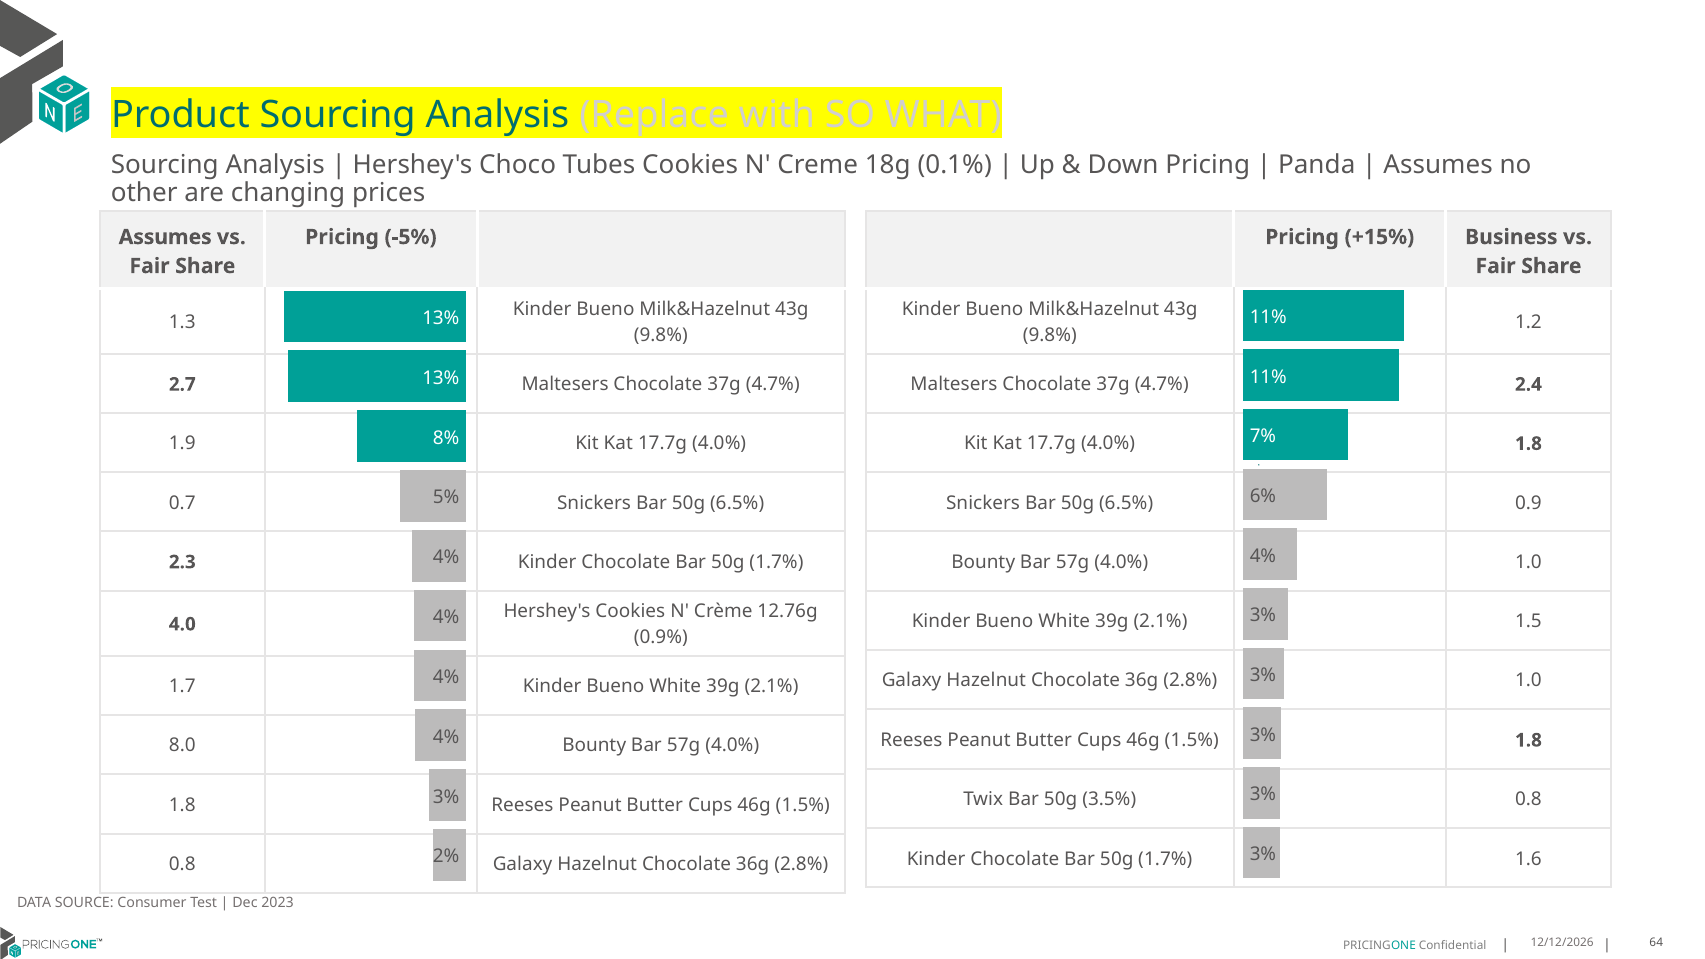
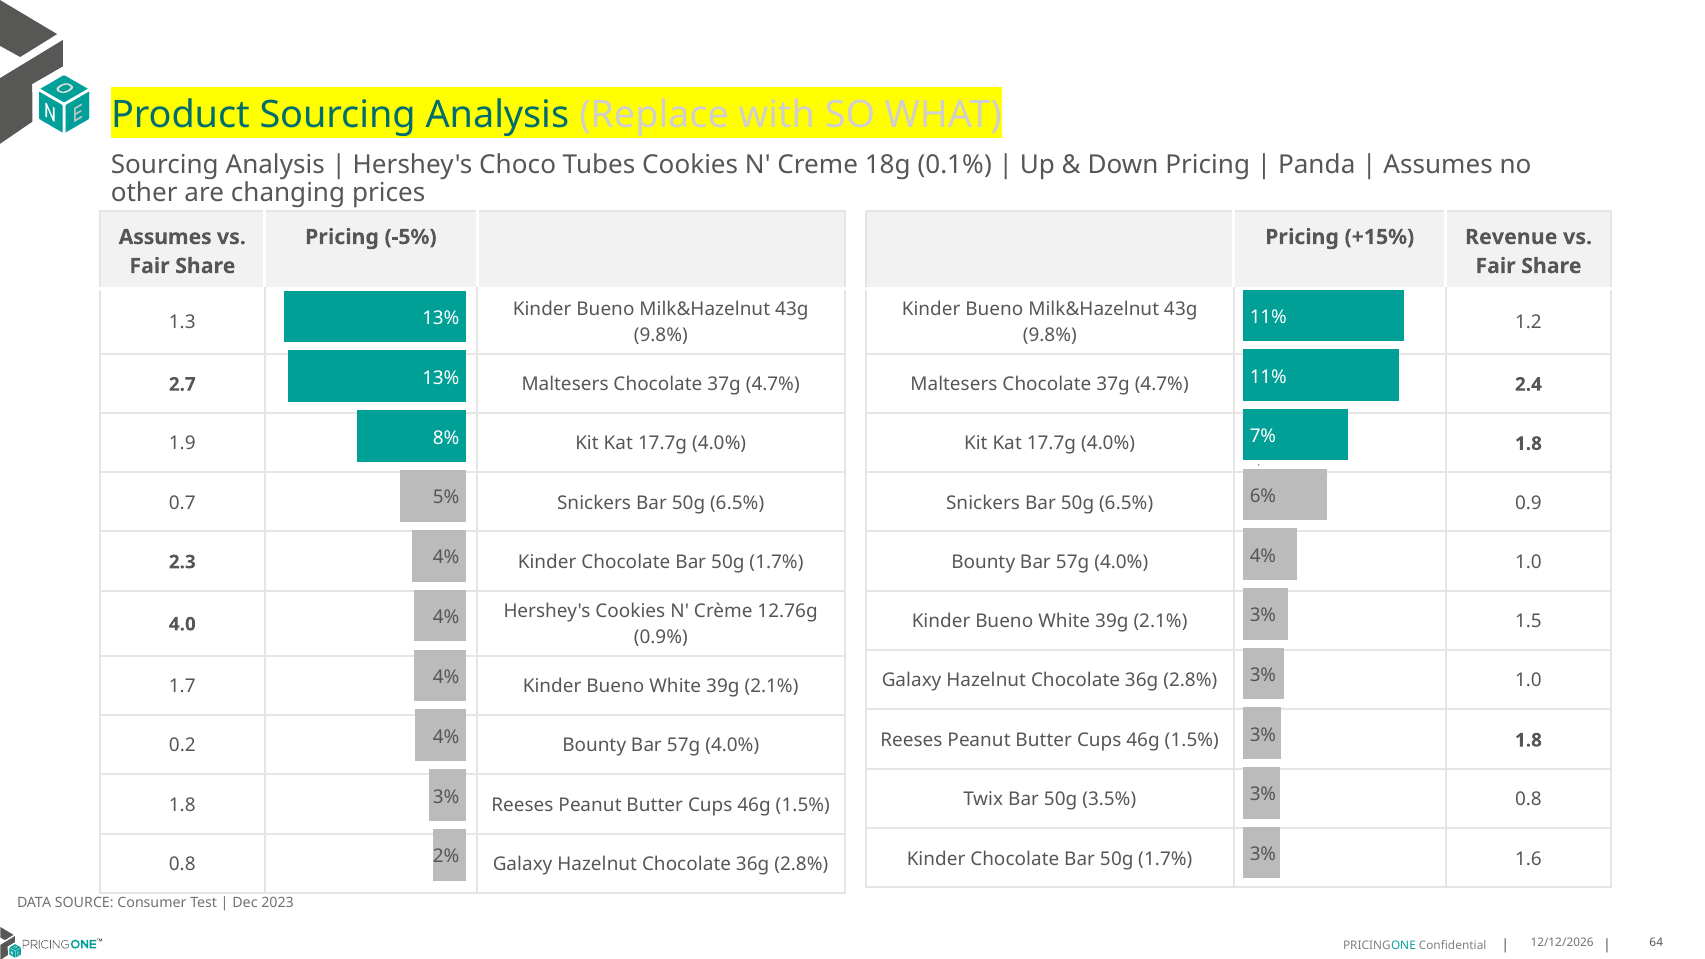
Business: Business -> Revenue
8.0: 8.0 -> 0.2
